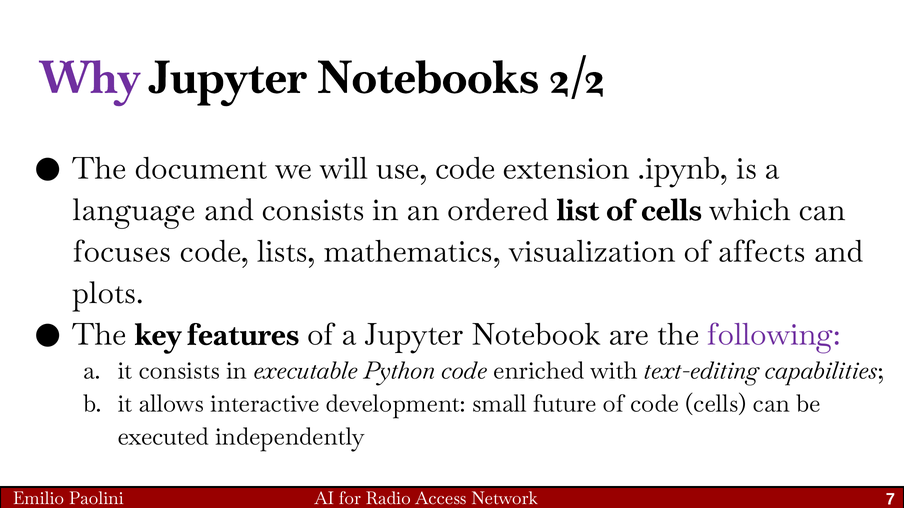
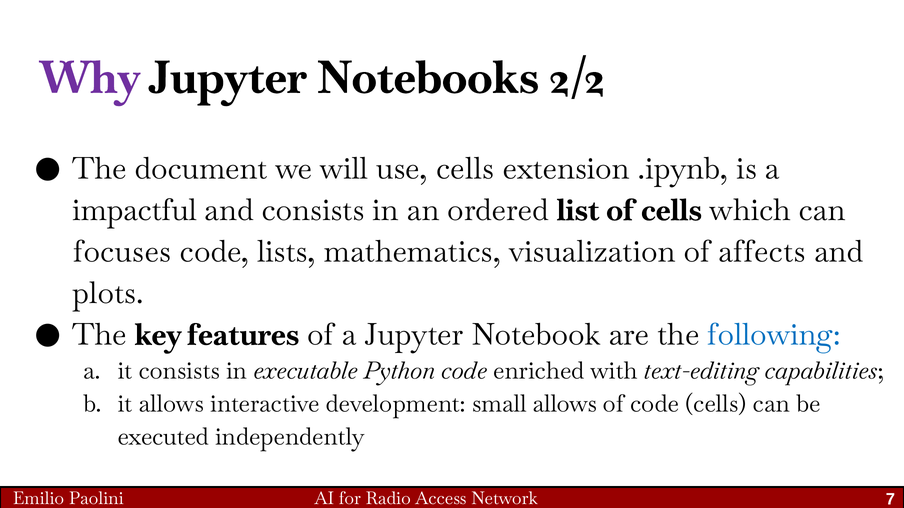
use code: code -> cells
language: language -> impactful
following colour: purple -> blue
small future: future -> allows
